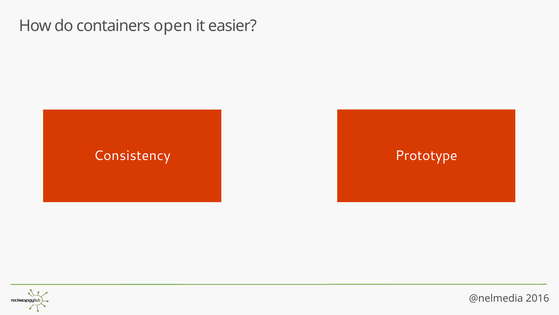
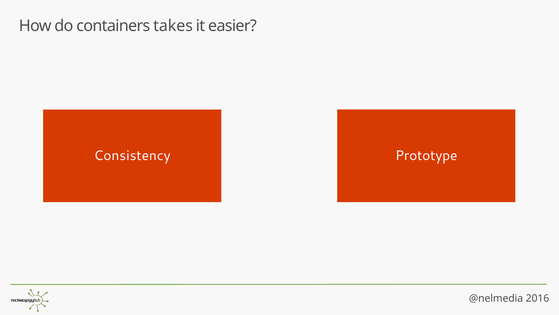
open: open -> takes
